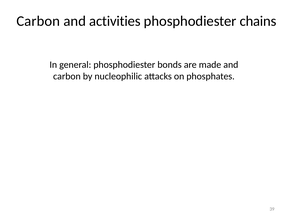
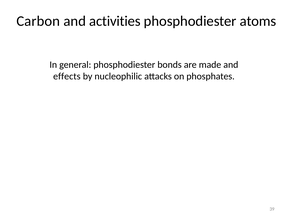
chains: chains -> atoms
carbon at (67, 76): carbon -> effects
